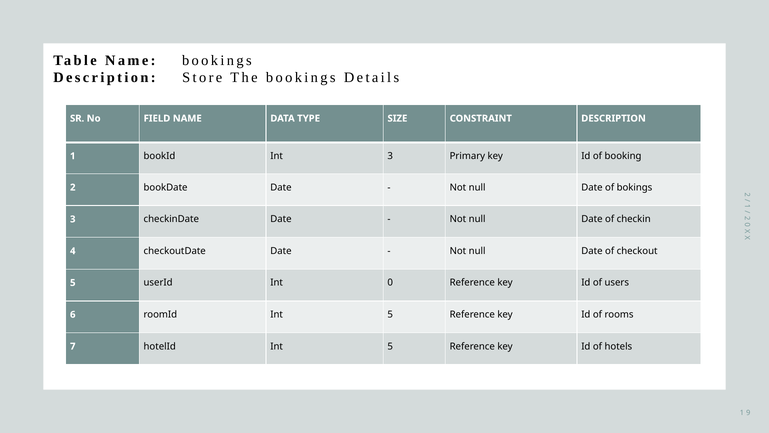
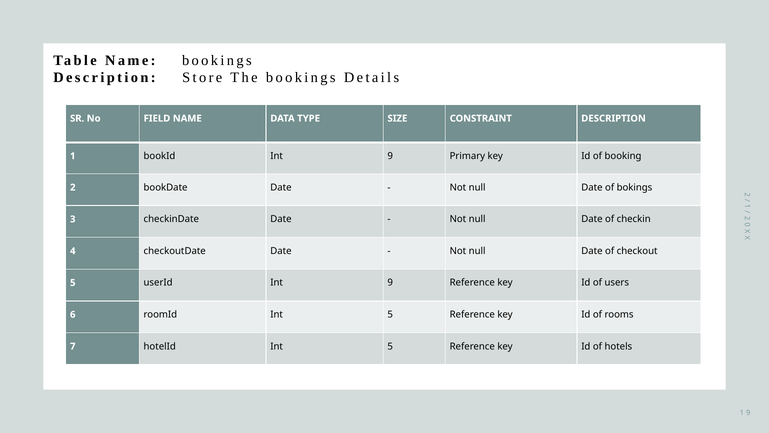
bookId Int 3: 3 -> 9
userId Int 0: 0 -> 9
